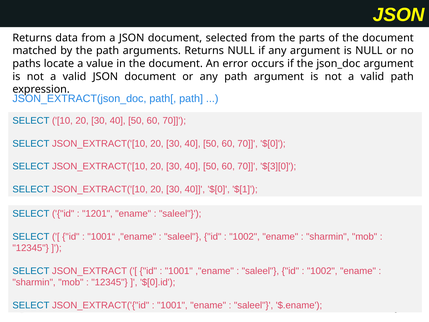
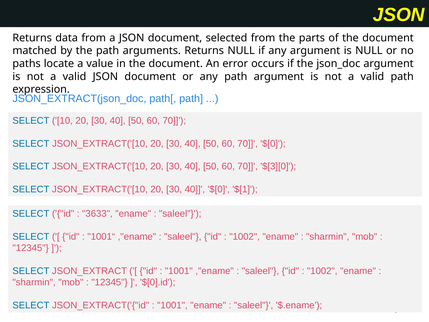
1201: 1201 -> 3633
